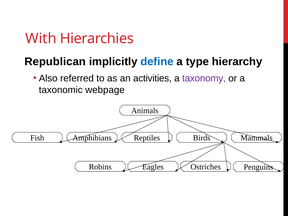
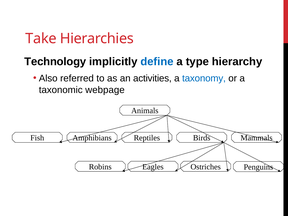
With: With -> Take
Republican: Republican -> Technology
taxonomy colour: purple -> blue
